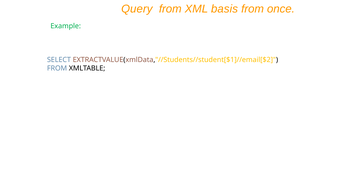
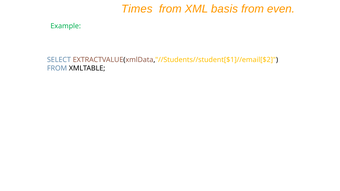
Query: Query -> Times
once: once -> even
